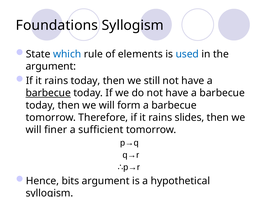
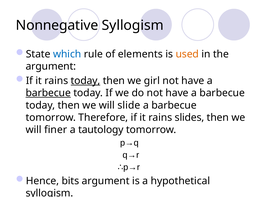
Foundations: Foundations -> Nonnegative
used colour: blue -> orange
today at (86, 81) underline: none -> present
still: still -> girl
form: form -> slide
sufficient: sufficient -> tautology
